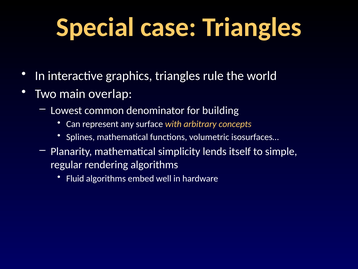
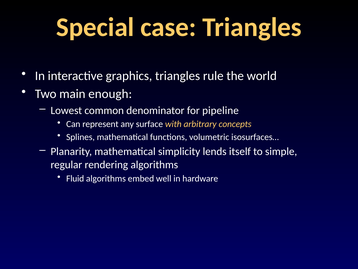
overlap: overlap -> enough
building: building -> pipeline
